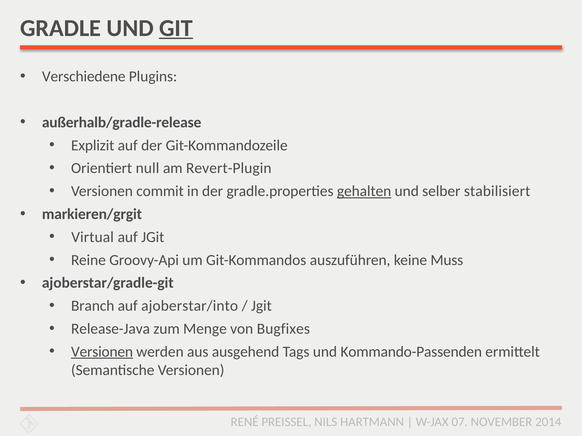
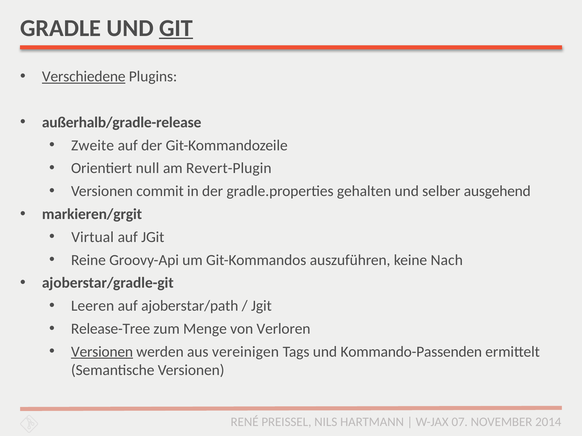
Verschiedene underline: none -> present
Explizit: Explizit -> Zweite
gehalten underline: present -> none
stabilisiert: stabilisiert -> ausgehend
Muss: Muss -> Nach
Branch: Branch -> Leeren
ajoberstar/into: ajoberstar/into -> ajoberstar/path
Release-Java: Release-Java -> Release-Tree
Bugfixes: Bugfixes -> Verloren
ausgehend: ausgehend -> vereinigen
